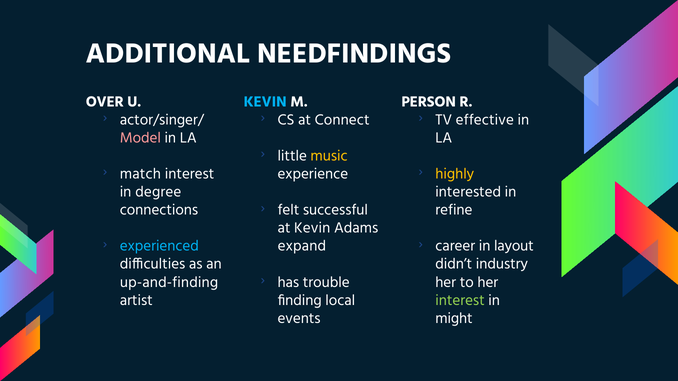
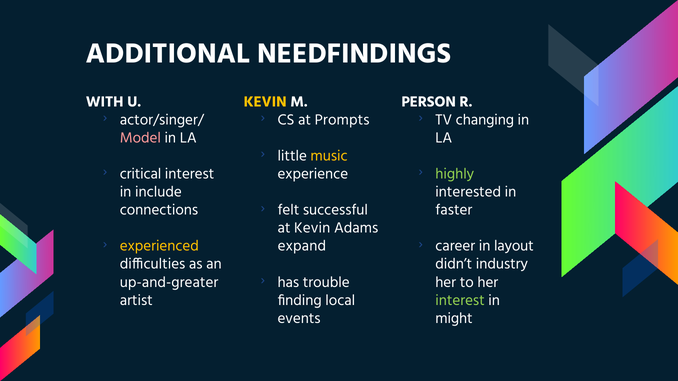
OVER: OVER -> WITH
KEVIN at (265, 102) colour: light blue -> yellow
Connect: Connect -> Prompts
effective: effective -> changing
match: match -> critical
highly colour: yellow -> light green
degree: degree -> include
refine: refine -> faster
experienced colour: light blue -> yellow
up-and-finding: up-and-finding -> up-and-greater
